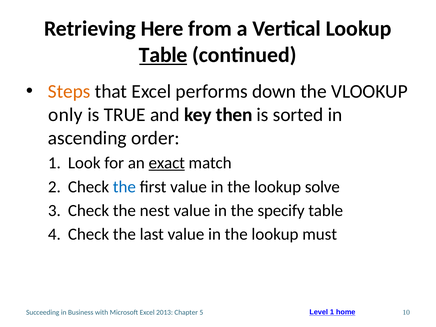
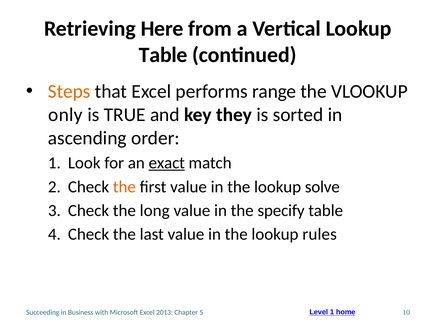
Table at (163, 55) underline: present -> none
down: down -> range
then: then -> they
the at (124, 187) colour: blue -> orange
nest: nest -> long
must: must -> rules
